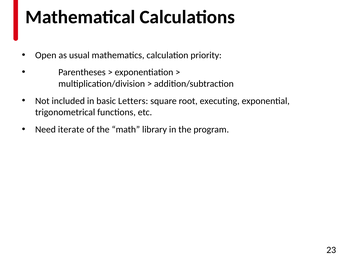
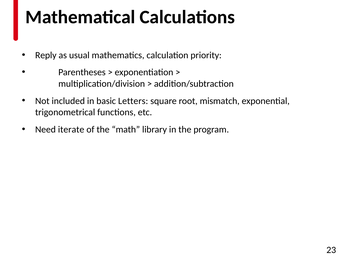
Open: Open -> Reply
executing: executing -> mismatch
